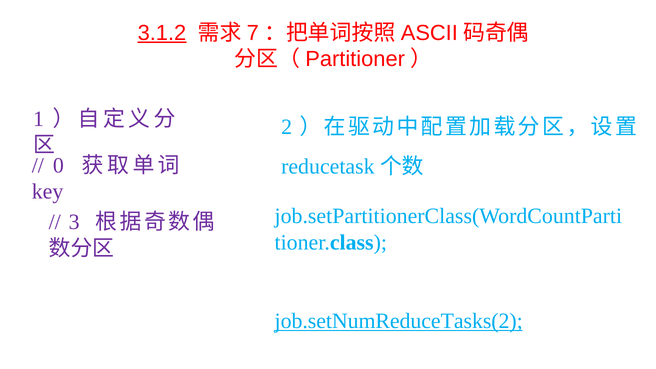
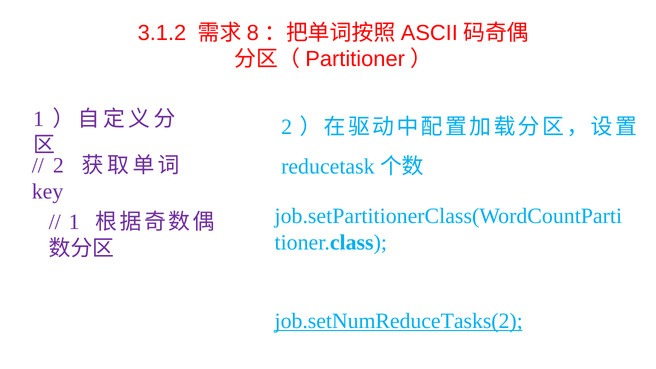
3.1.2 underline: present -> none
7: 7 -> 8
0 at (58, 165): 0 -> 2
3 at (74, 222): 3 -> 1
